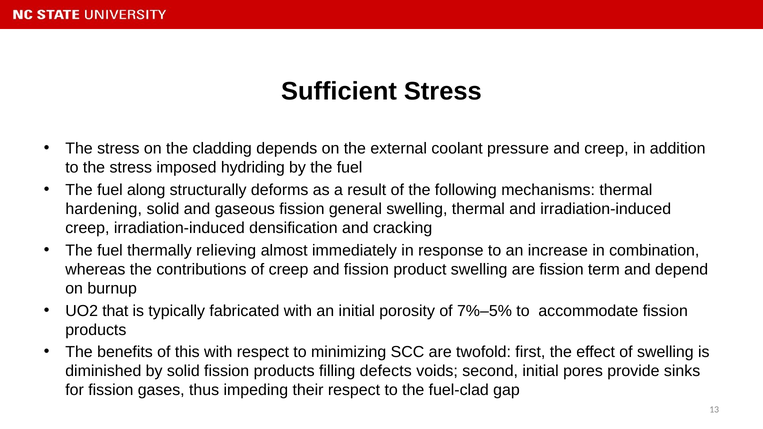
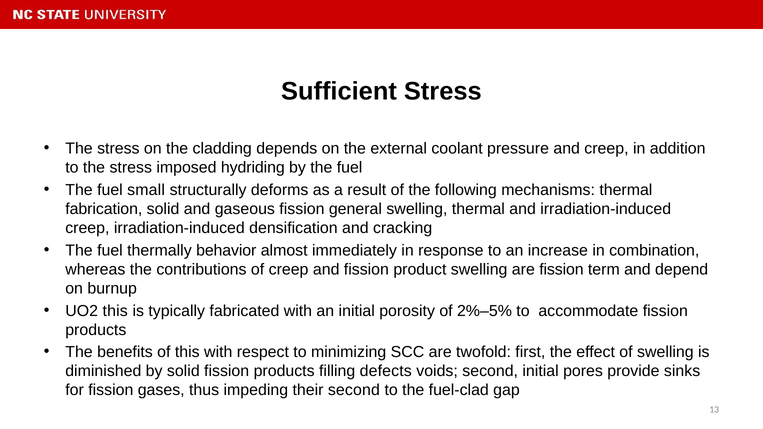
along: along -> small
hardening: hardening -> fabrication
relieving: relieving -> behavior
UO2 that: that -> this
7%–5%: 7%–5% -> 2%–5%
their respect: respect -> second
